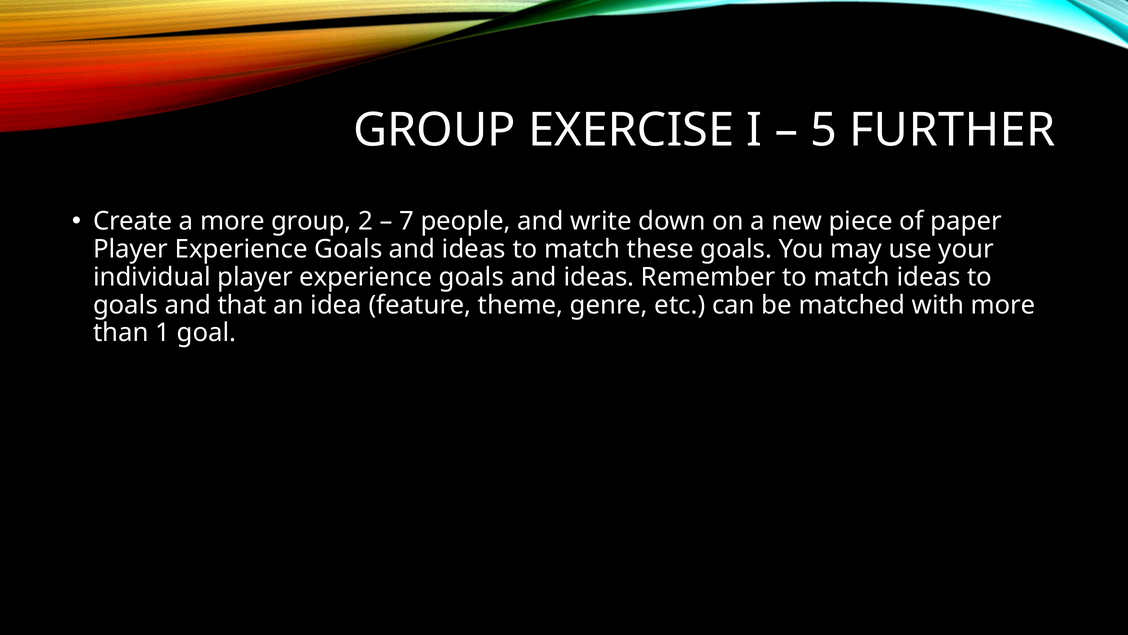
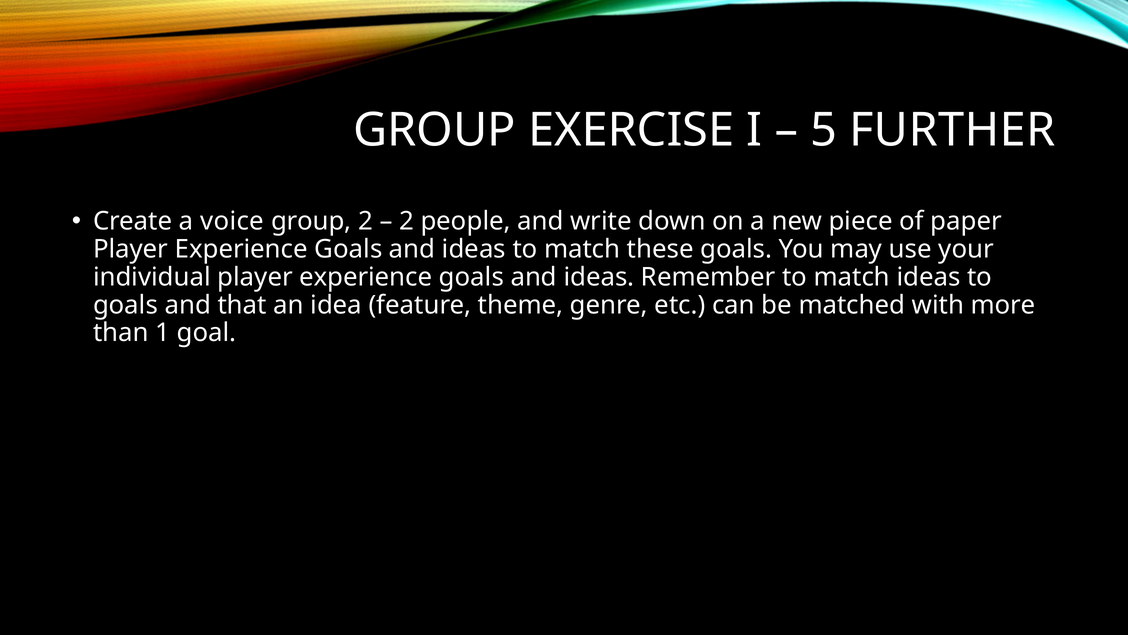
a more: more -> voice
7 at (406, 221): 7 -> 2
